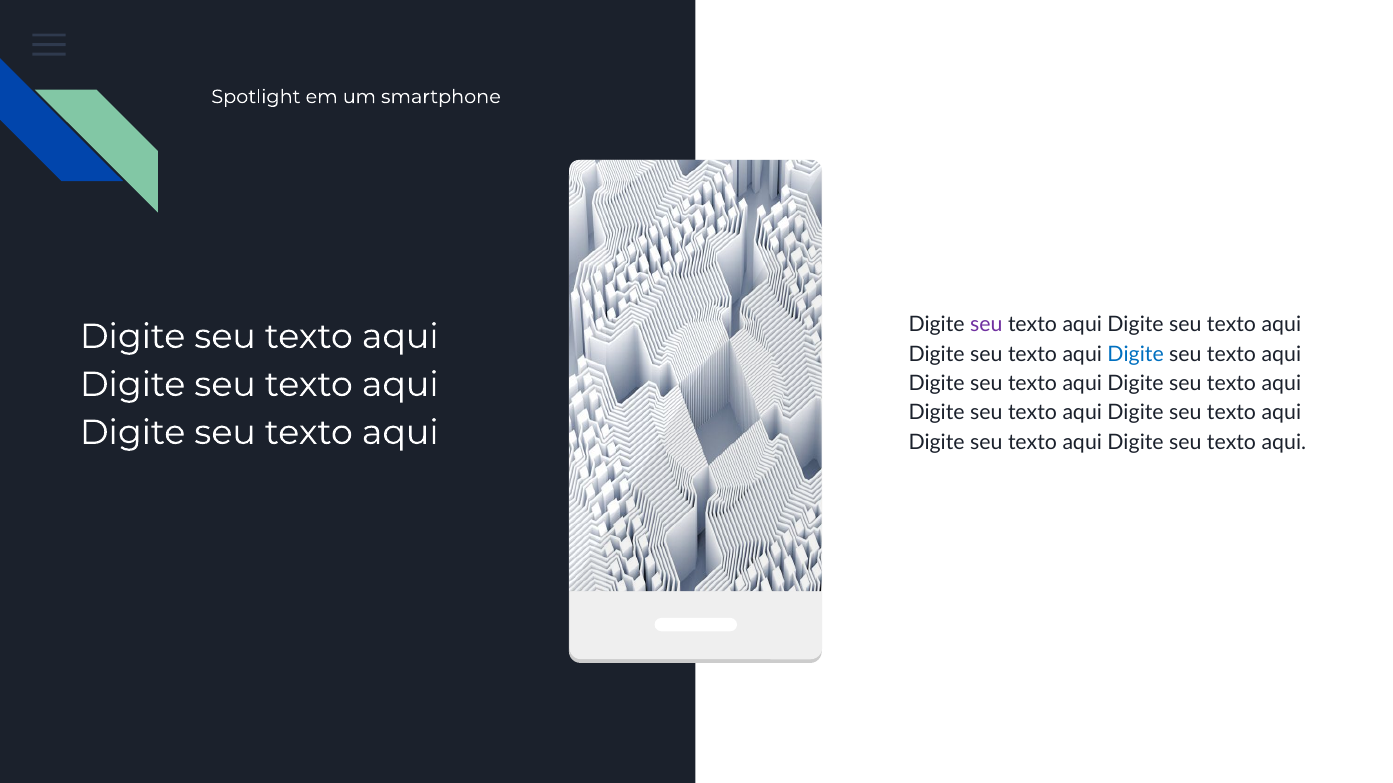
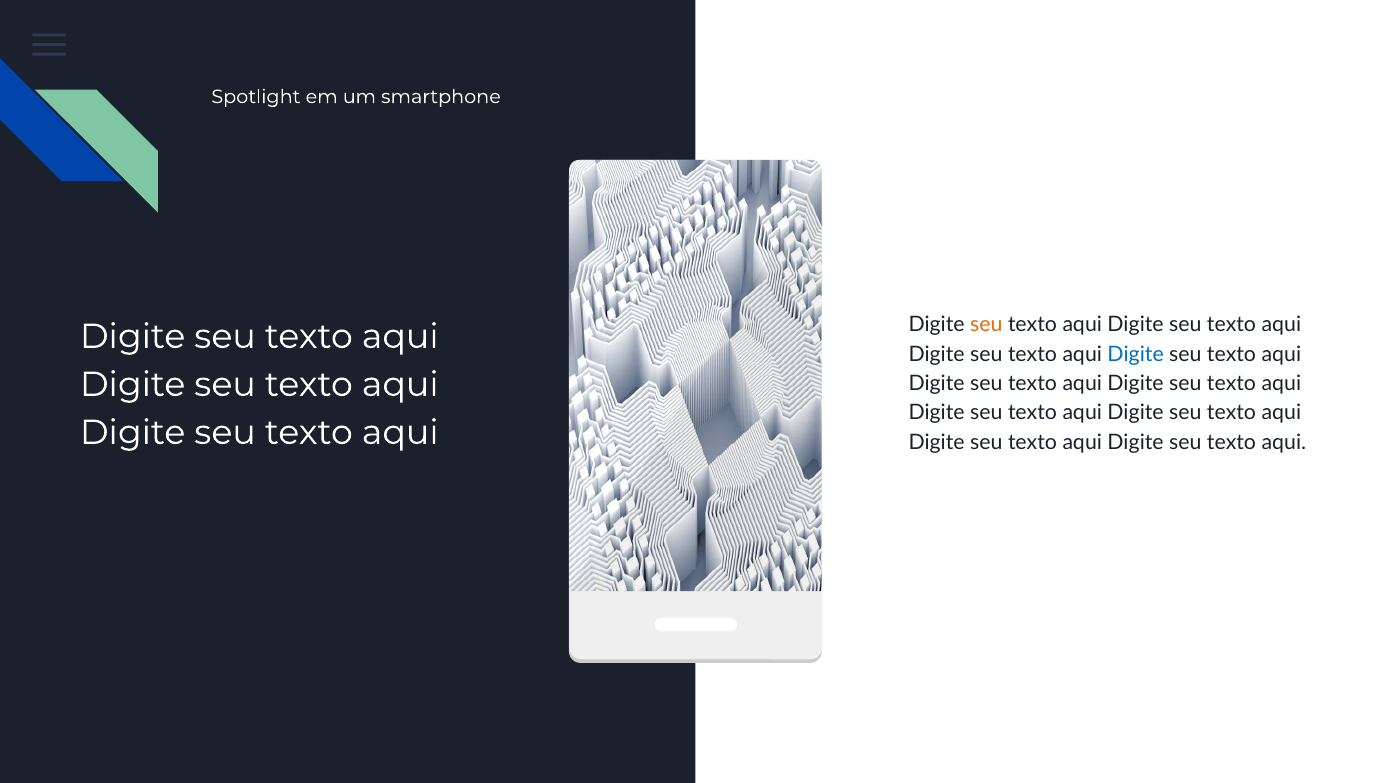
seu at (986, 325) colour: purple -> orange
